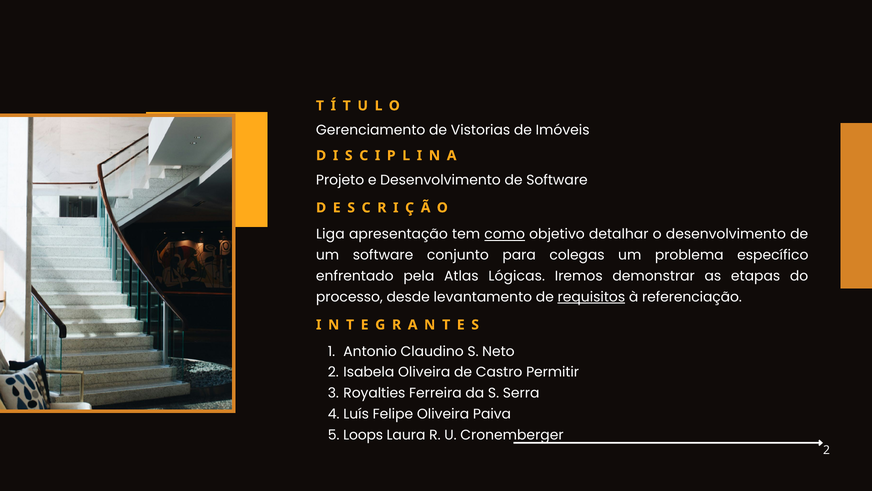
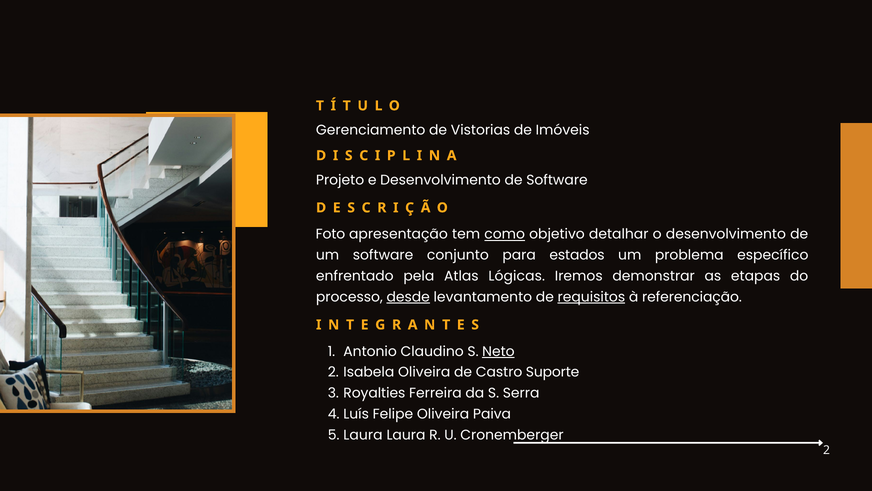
Liga: Liga -> Foto
colegas: colegas -> estados
desde underline: none -> present
Neto underline: none -> present
Permitir: Permitir -> Suporte
Loops at (363, 435): Loops -> Laura
